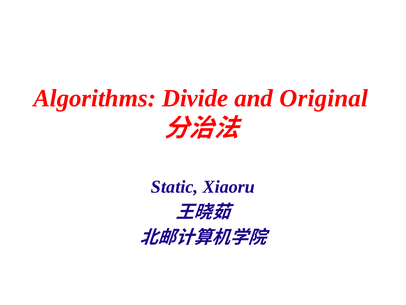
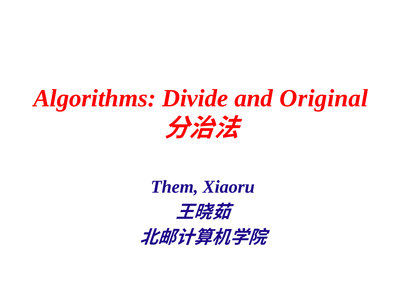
Static: Static -> Them
